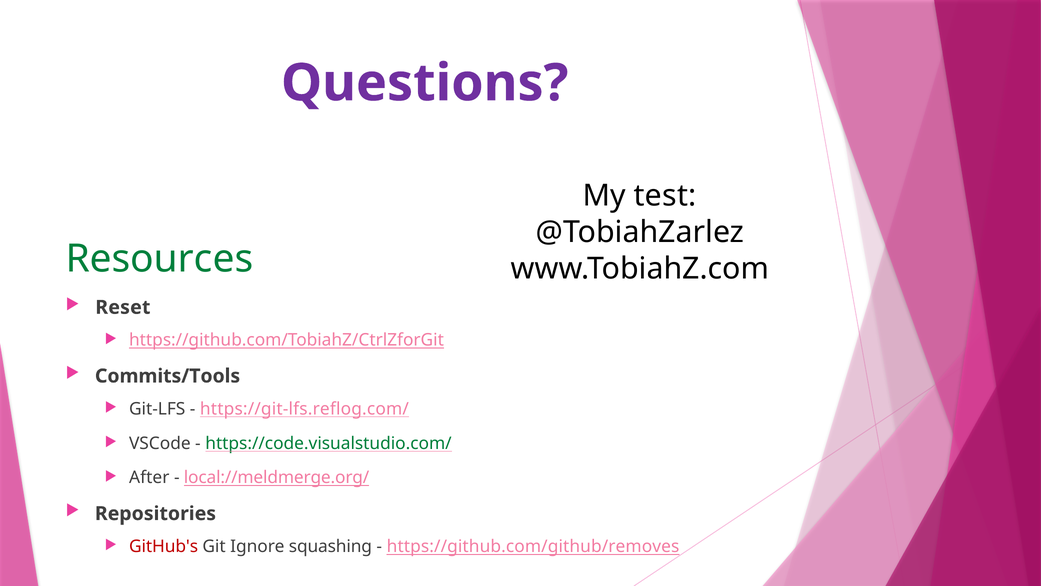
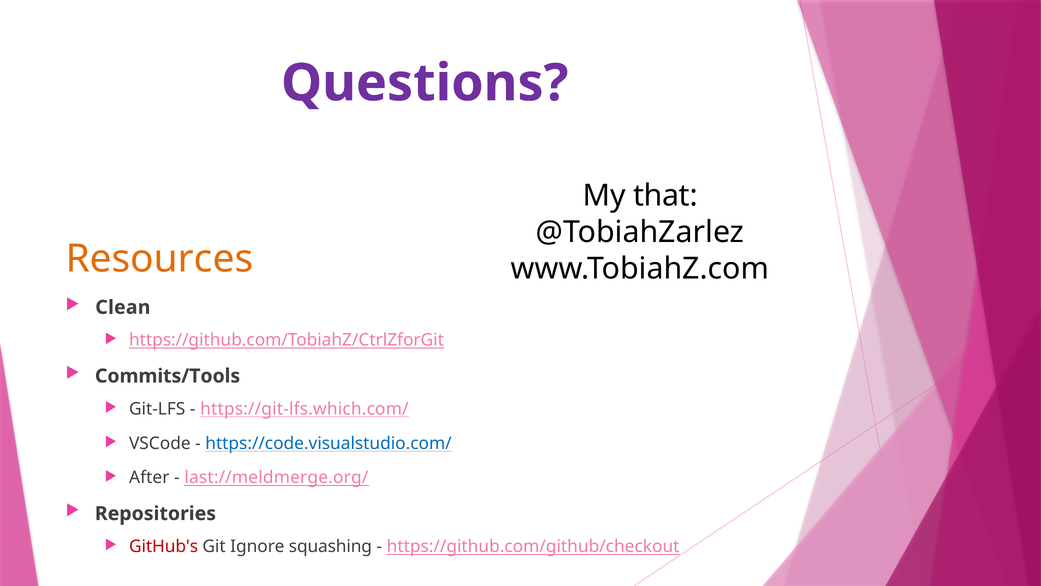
test: test -> that
Resources colour: green -> orange
Reset: Reset -> Clean
https://git-lfs.reflog.com/: https://git-lfs.reflog.com/ -> https://git-lfs.which.com/
https://code.visualstudio.com/ colour: green -> blue
local://meldmerge.org/: local://meldmerge.org/ -> last://meldmerge.org/
https://github.com/github/removes: https://github.com/github/removes -> https://github.com/github/checkout
